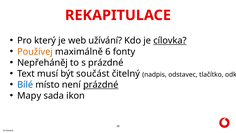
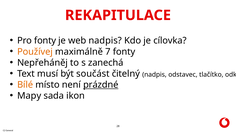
Pro který: který -> fonty
web užívání: užívání -> nadpis
cílovka underline: present -> none
6: 6 -> 7
s prázdné: prázdné -> zanechá
Bílé colour: blue -> orange
